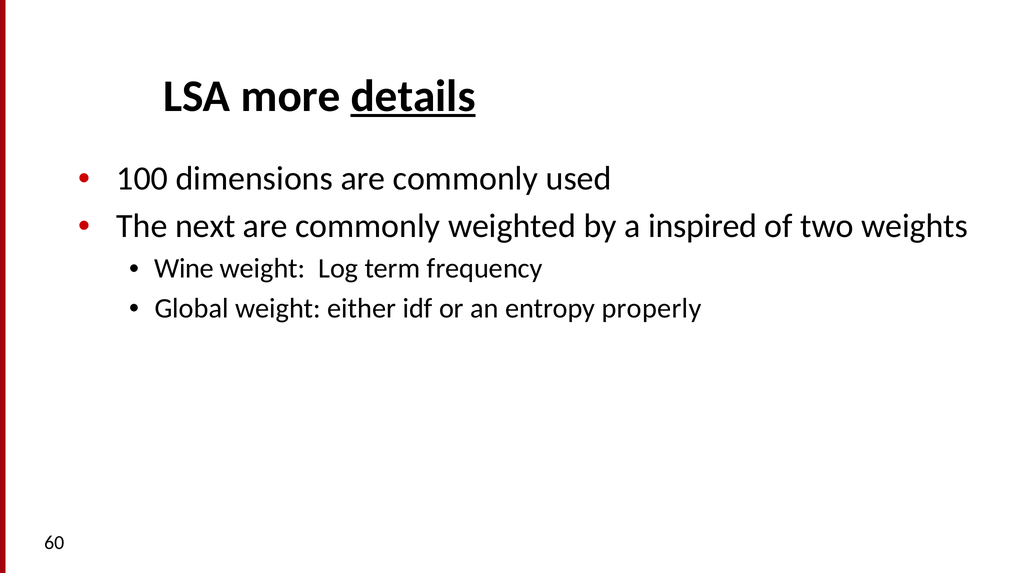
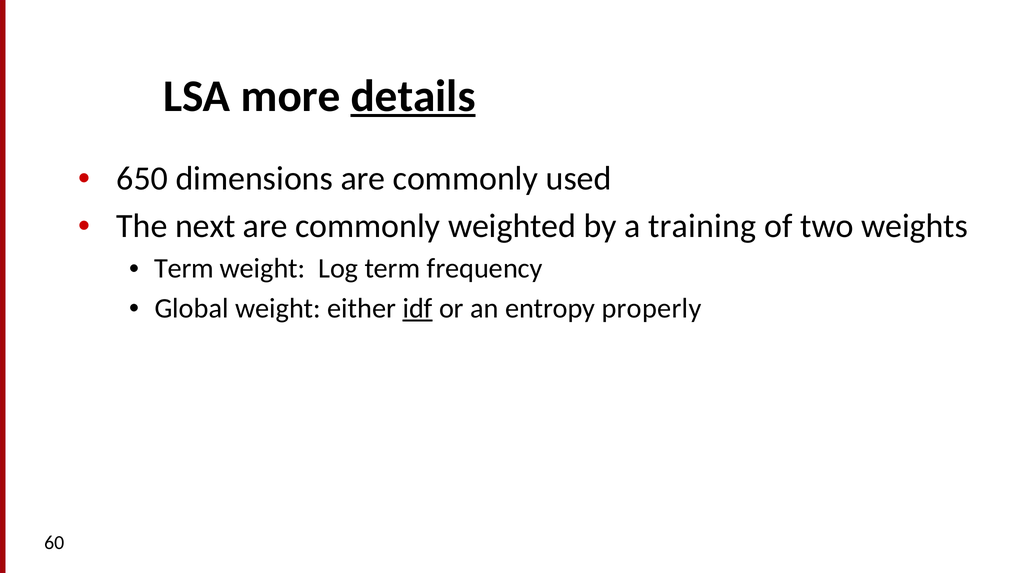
100: 100 -> 650
inspired: inspired -> training
Wine at (184, 269): Wine -> Term
idf underline: none -> present
